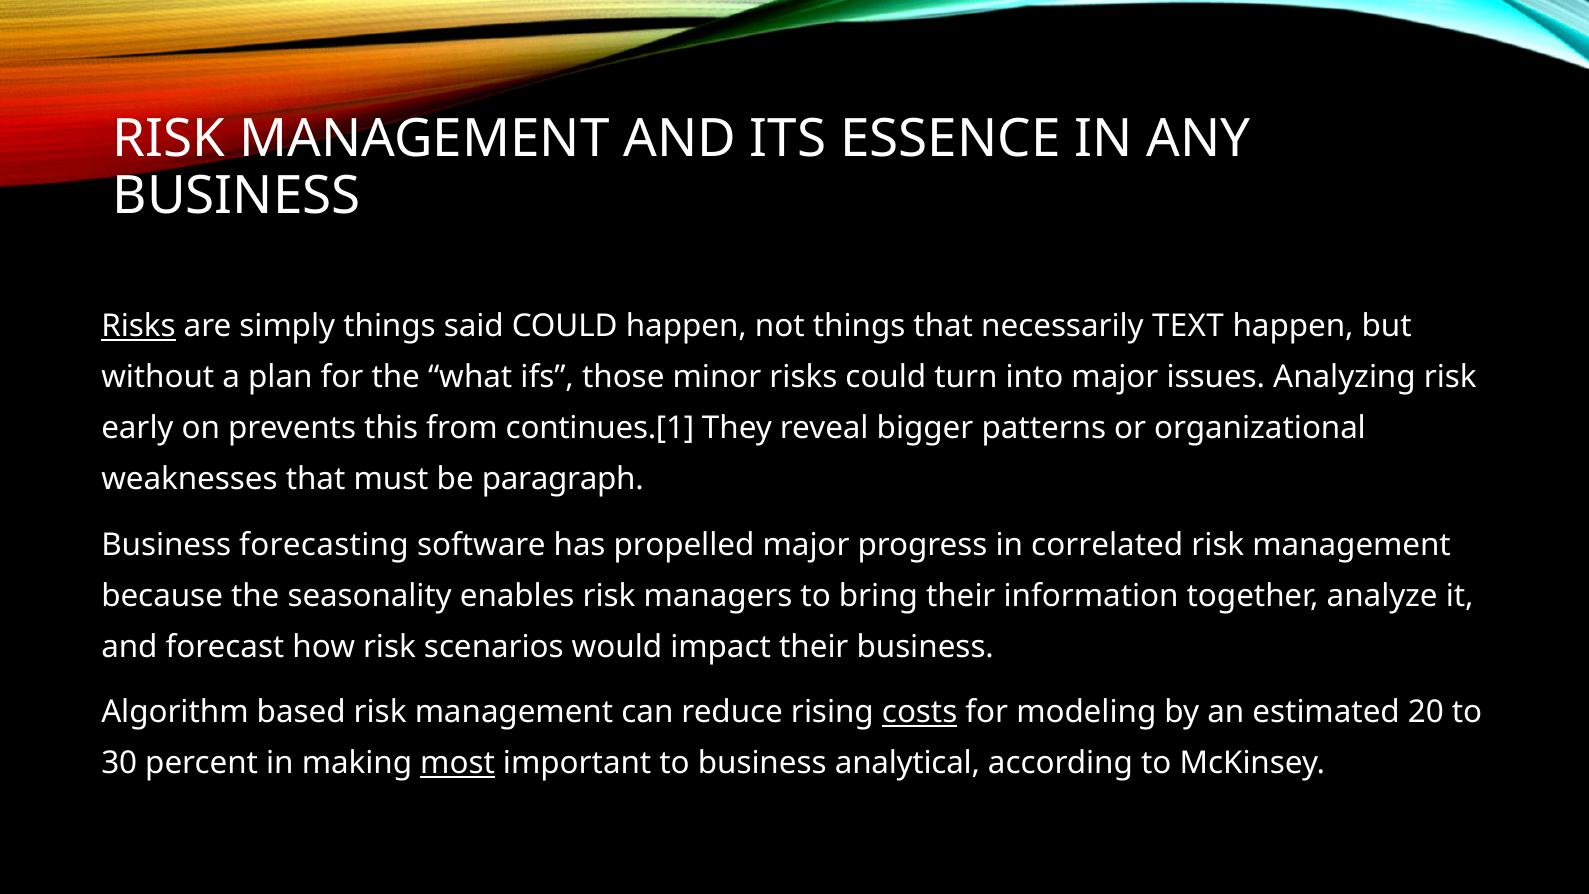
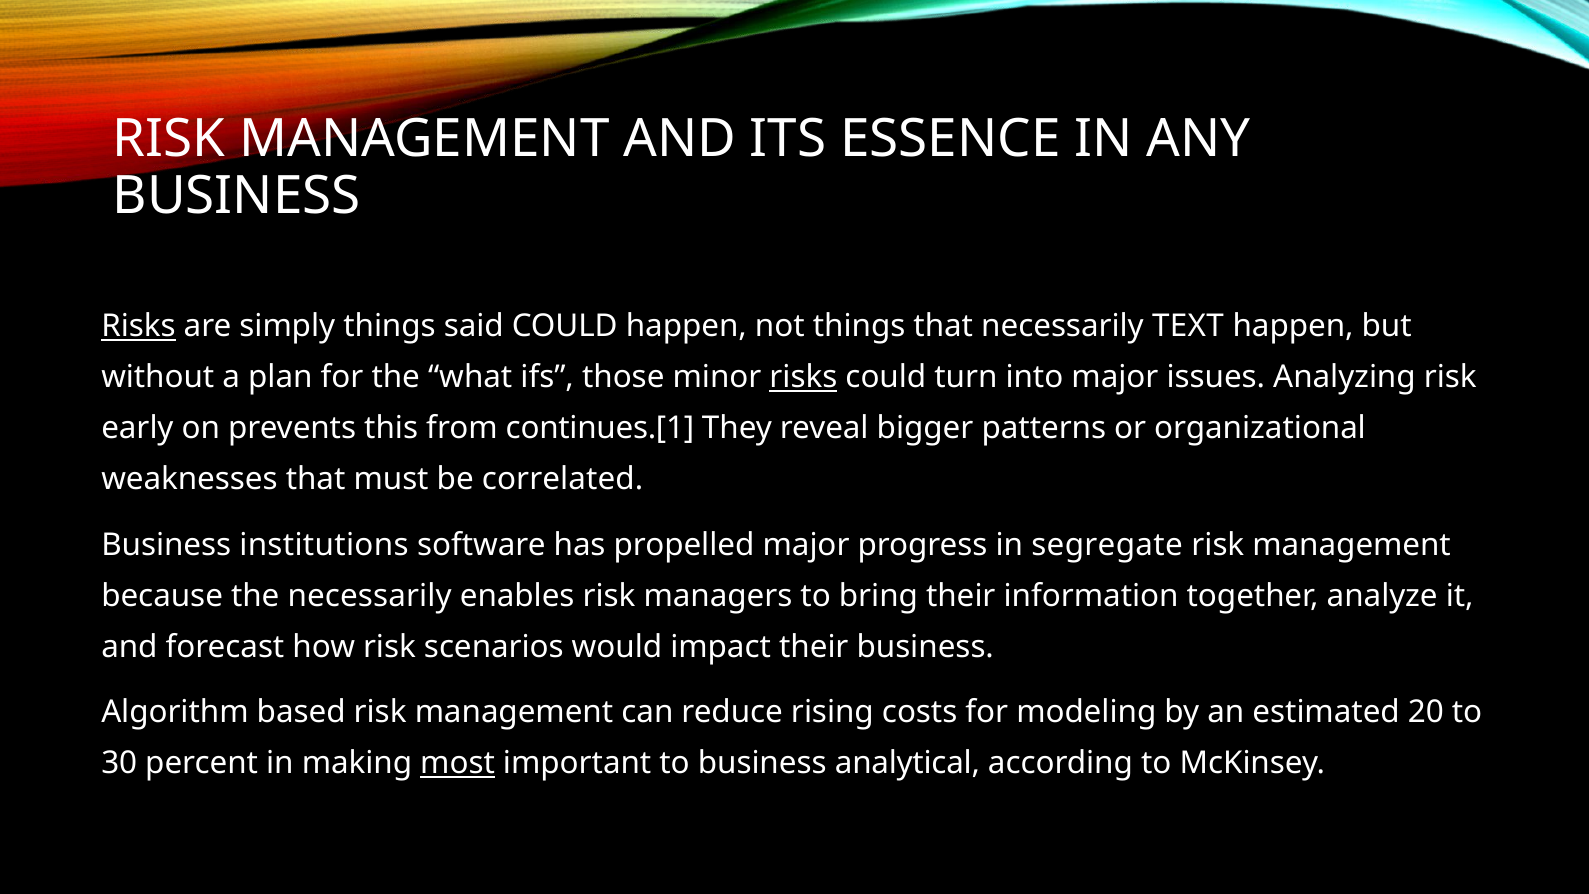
risks at (803, 377) underline: none -> present
paragraph: paragraph -> correlated
forecasting: forecasting -> institutions
correlated: correlated -> segregate
the seasonality: seasonality -> necessarily
costs underline: present -> none
